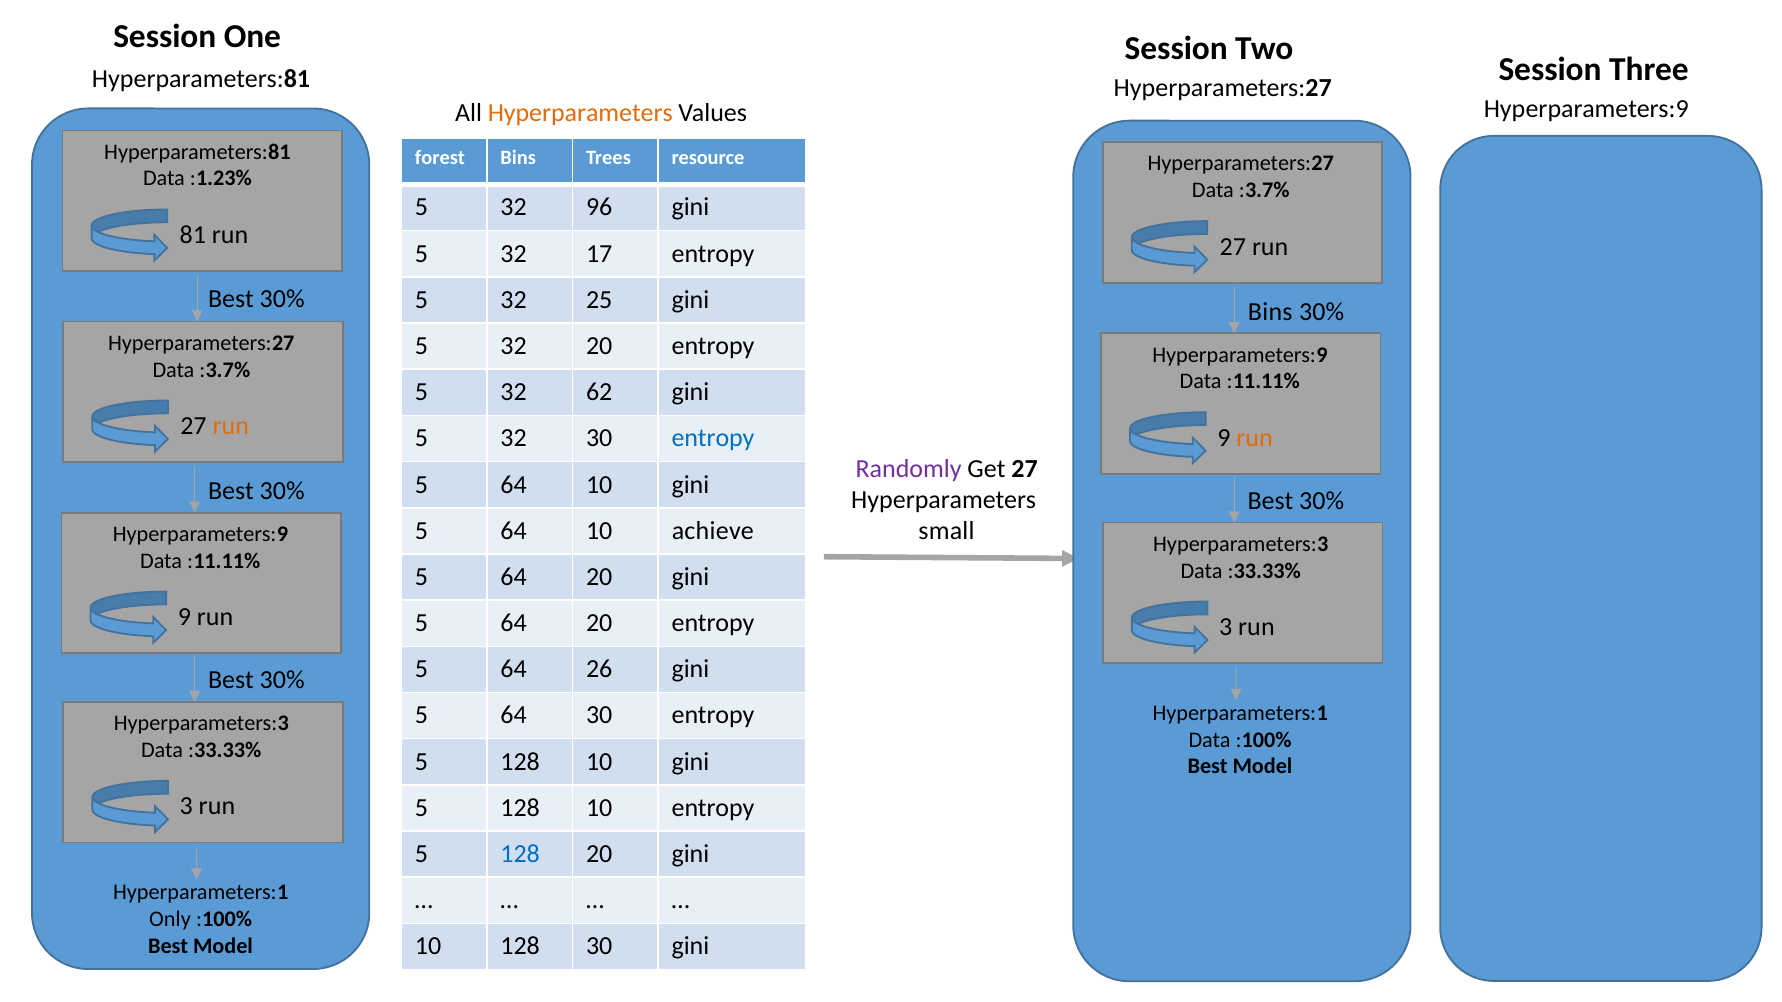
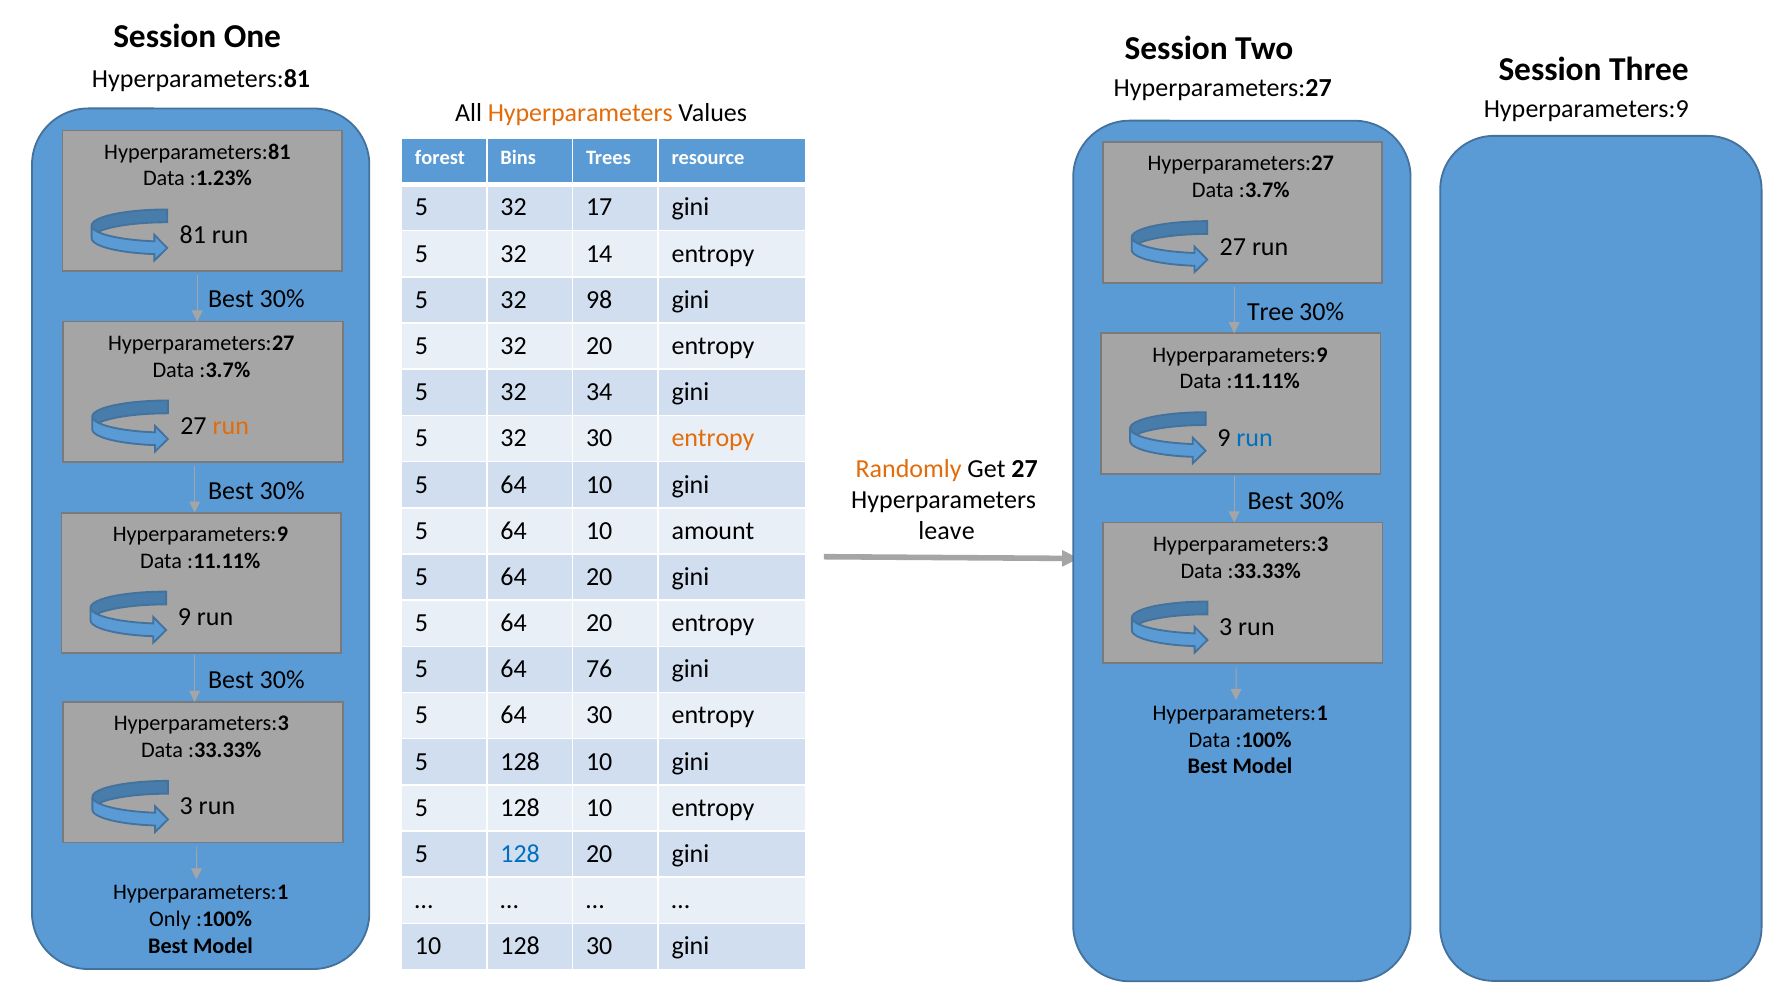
96: 96 -> 17
17: 17 -> 14
25: 25 -> 98
Bins at (1270, 312): Bins -> Tree
62: 62 -> 34
run at (1255, 438) colour: orange -> blue
entropy at (713, 438) colour: blue -> orange
Randomly colour: purple -> orange
achieve: achieve -> amount
small: small -> leave
26: 26 -> 76
